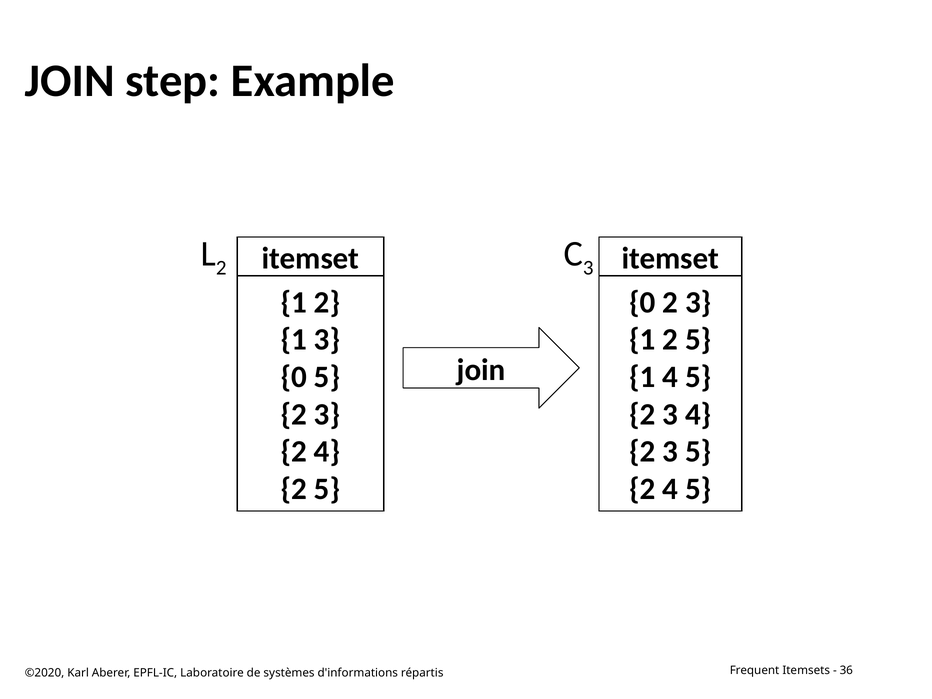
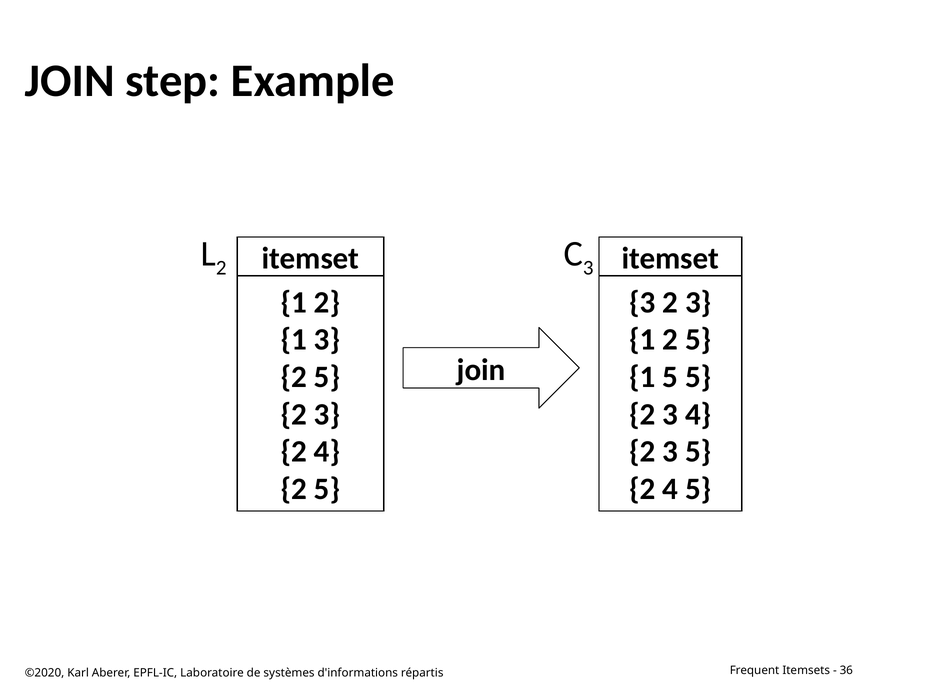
0 at (642, 302): 0 -> 3
0 at (294, 377): 0 -> 2
1 4: 4 -> 5
